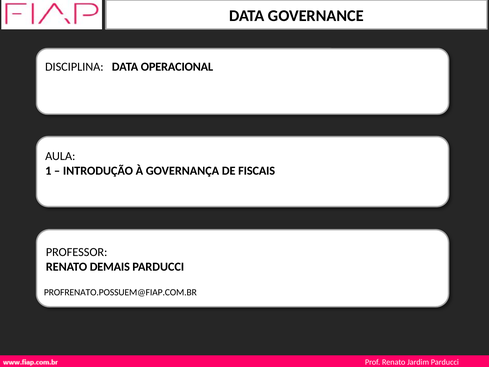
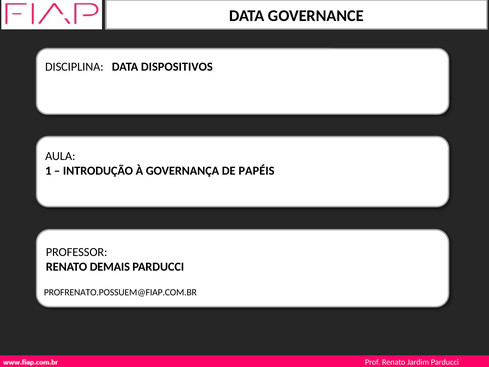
OPERACIONAL: OPERACIONAL -> DISPOSITIVOS
FISCAIS: FISCAIS -> PAPÉIS
